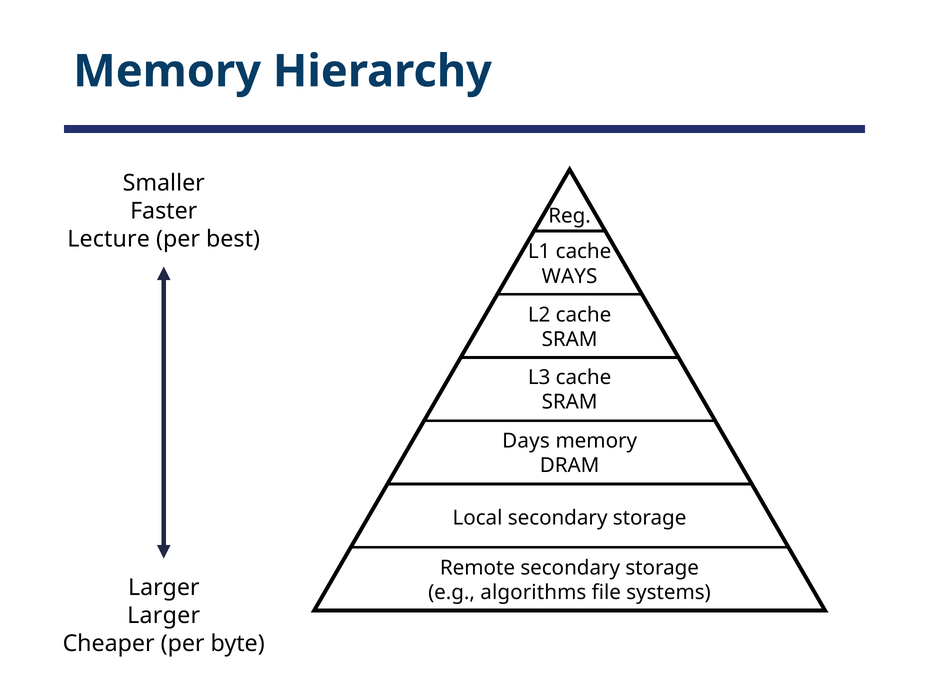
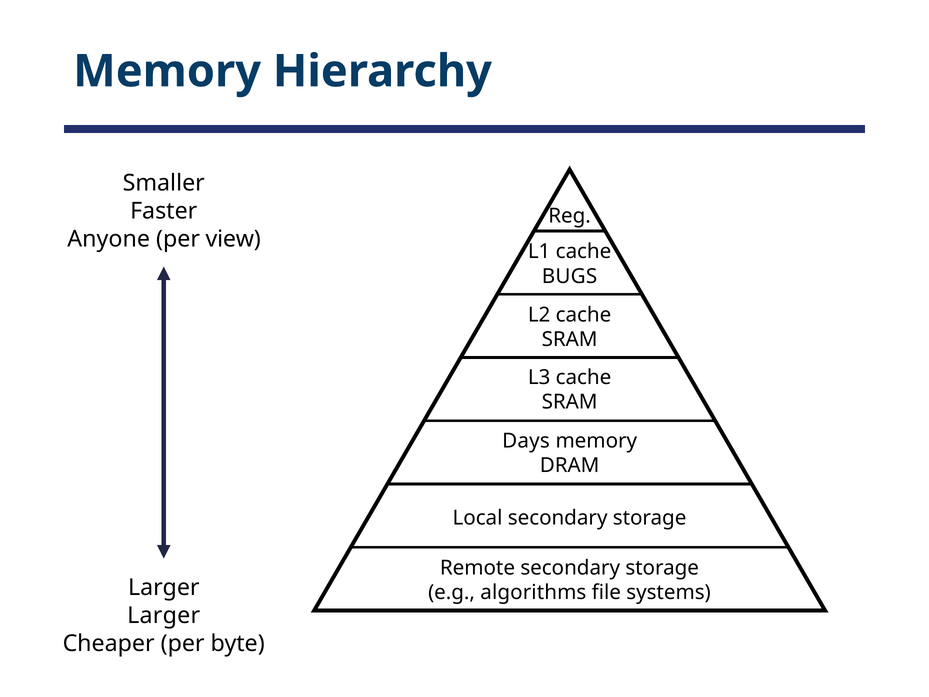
Lecture: Lecture -> Anyone
best: best -> view
WAYS: WAYS -> BUGS
